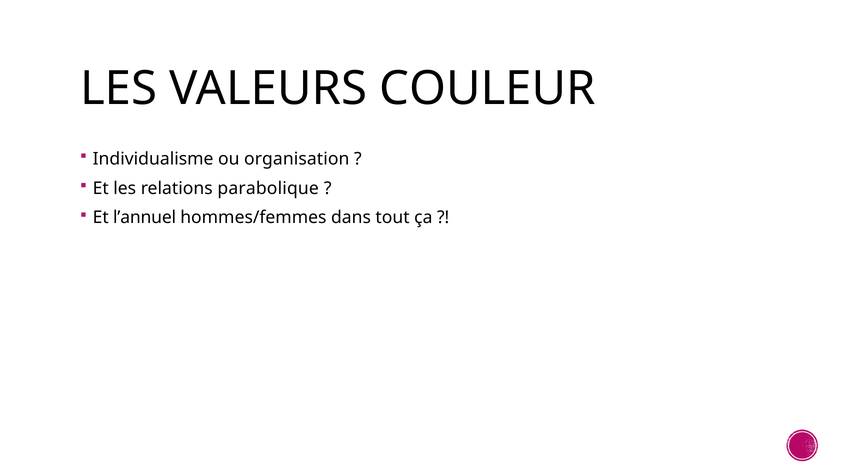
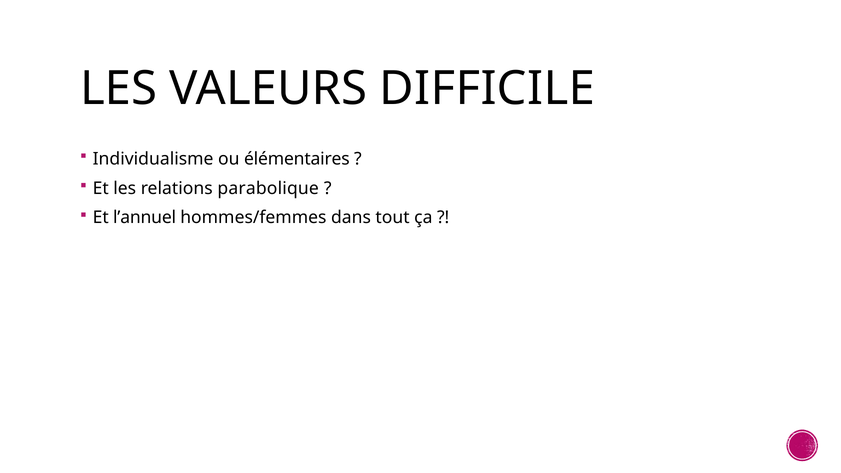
COULEUR: COULEUR -> DIFFICILE
organisation: organisation -> élémentaires
